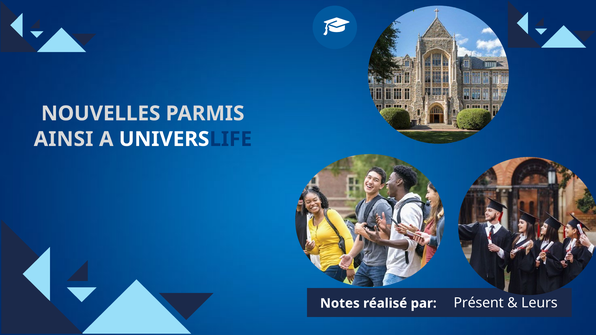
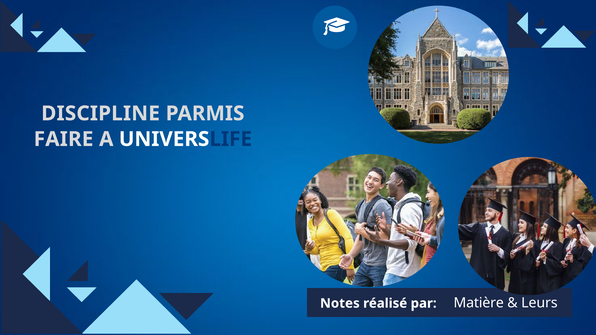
NOUVELLES: NOUVELLES -> DISCIPLINE
AINSI: AINSI -> FAIRE
Présent: Présent -> Matière
